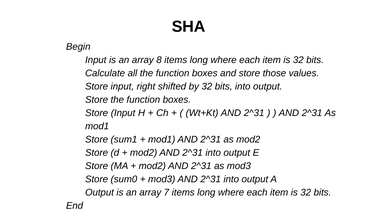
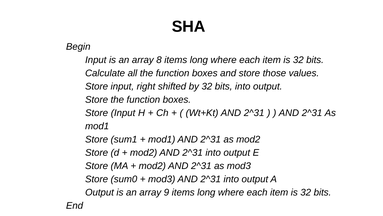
7: 7 -> 9
